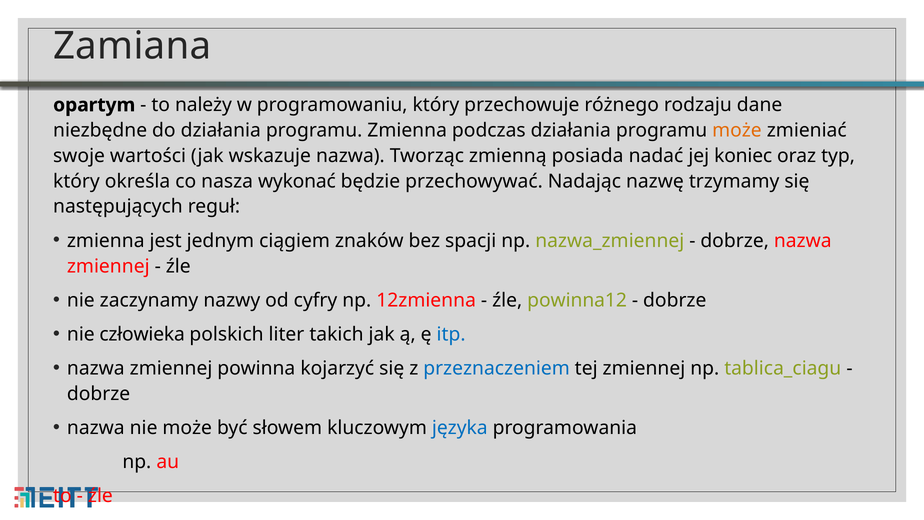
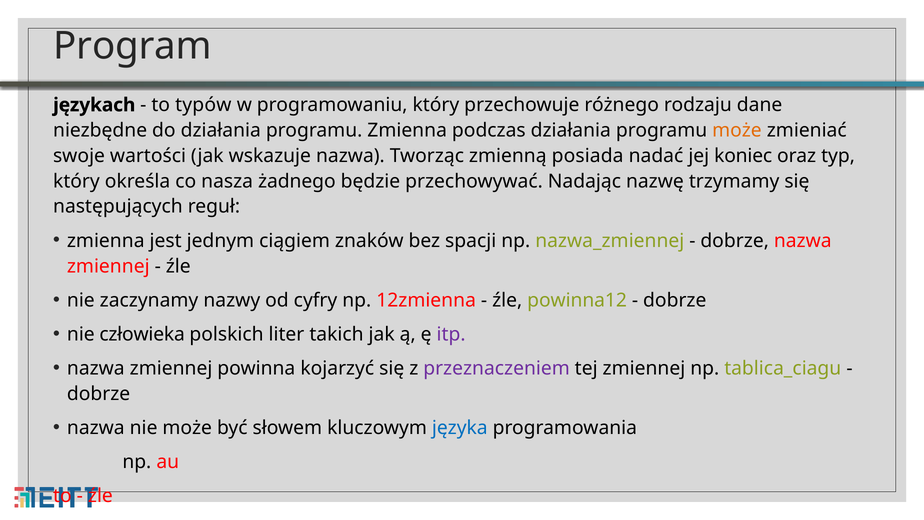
Zamiana: Zamiana -> Program
opartym: opartym -> językach
należy: należy -> typów
wykonać: wykonać -> żadnego
itp colour: blue -> purple
przeznaczeniem colour: blue -> purple
